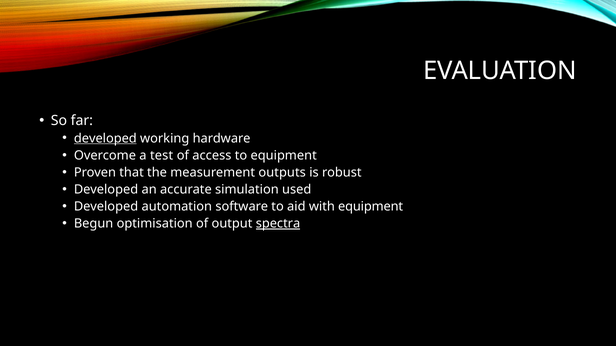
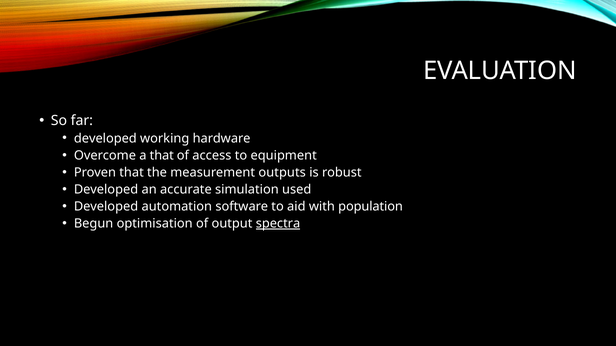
developed at (105, 138) underline: present -> none
a test: test -> that
with equipment: equipment -> population
